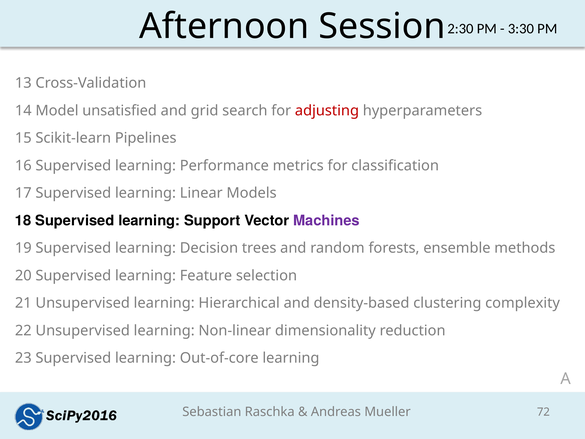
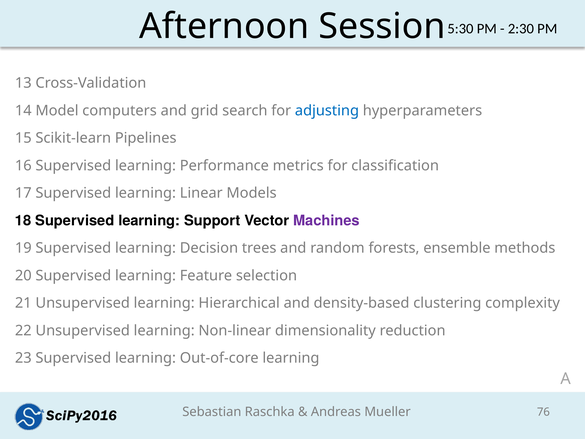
2:30: 2:30 -> 5:30
3:30: 3:30 -> 2:30
unsatisfied: unsatisfied -> computers
adjusting colour: red -> blue
72: 72 -> 76
